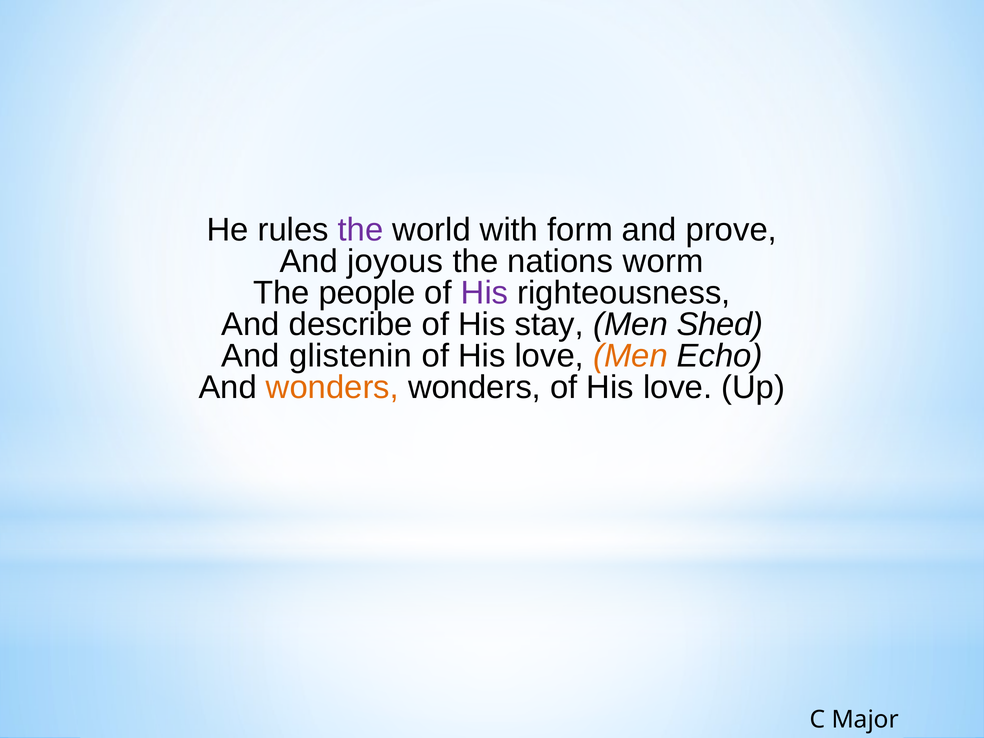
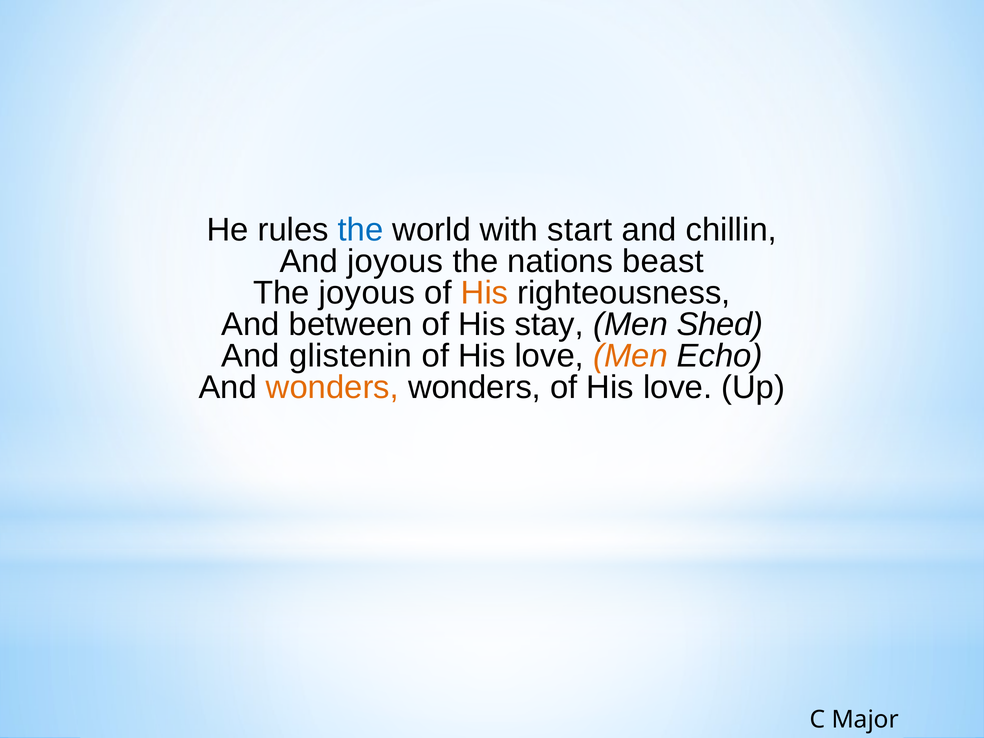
the at (361, 230) colour: purple -> blue
form: form -> start
prove: prove -> chillin
worm: worm -> beast
The people: people -> joyous
His at (485, 293) colour: purple -> orange
describe: describe -> between
